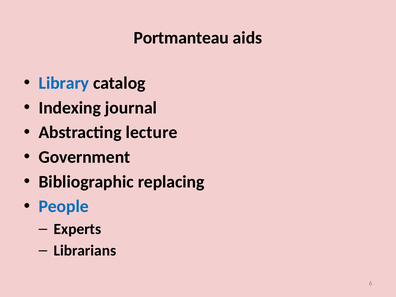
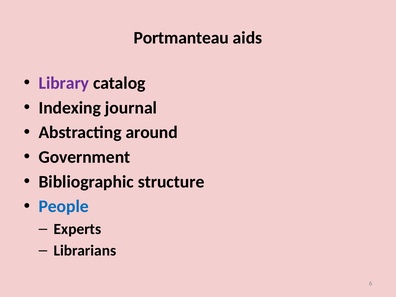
Library colour: blue -> purple
lecture: lecture -> around
replacing: replacing -> structure
